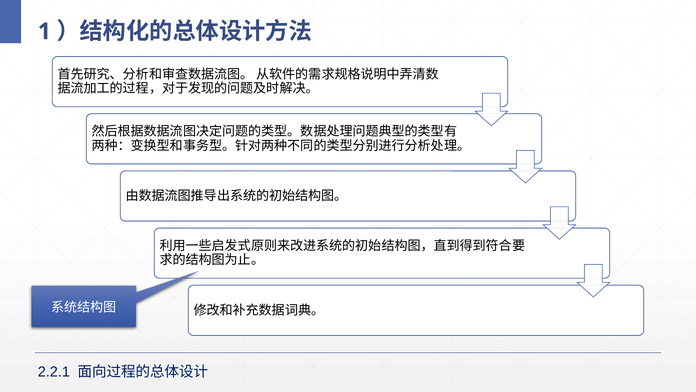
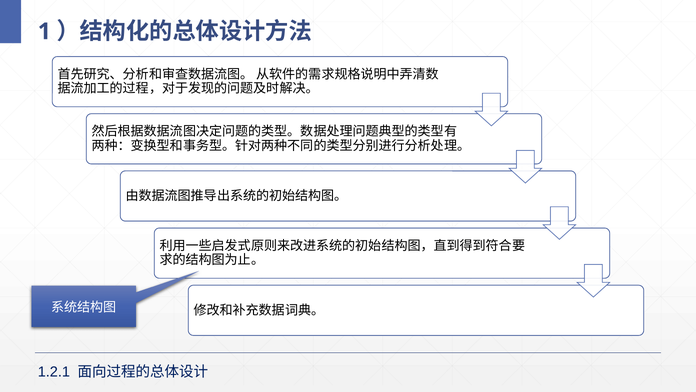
2.2.1: 2.2.1 -> 1.2.1
